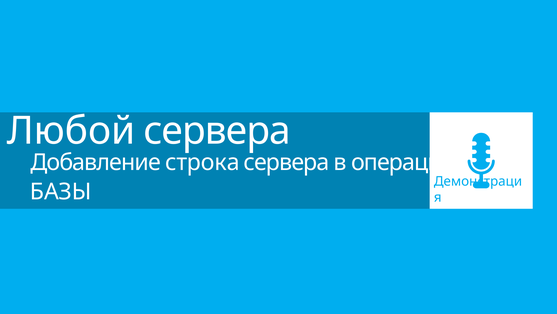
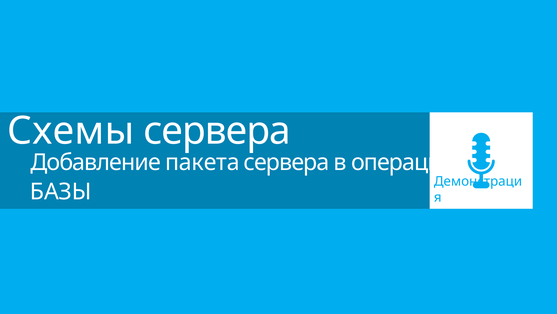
Любой: Любой -> Схемы
строка: строка -> пакета
